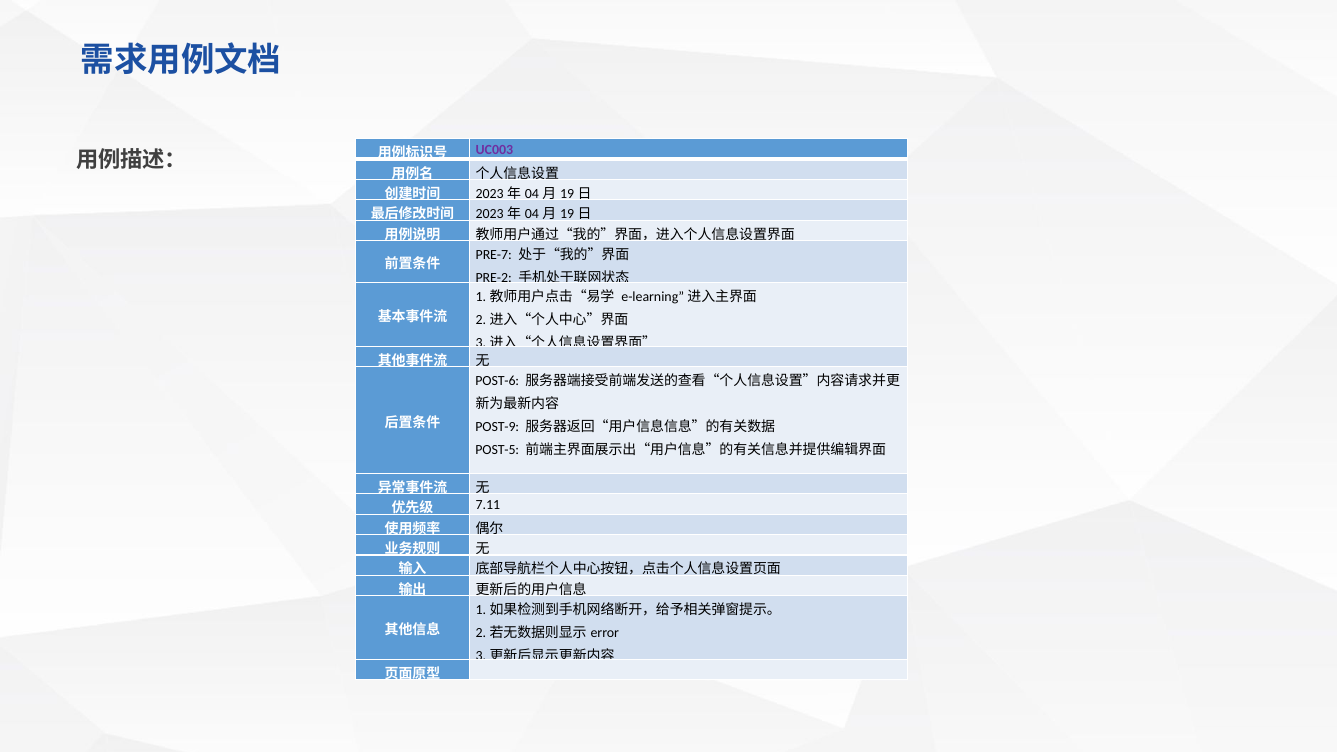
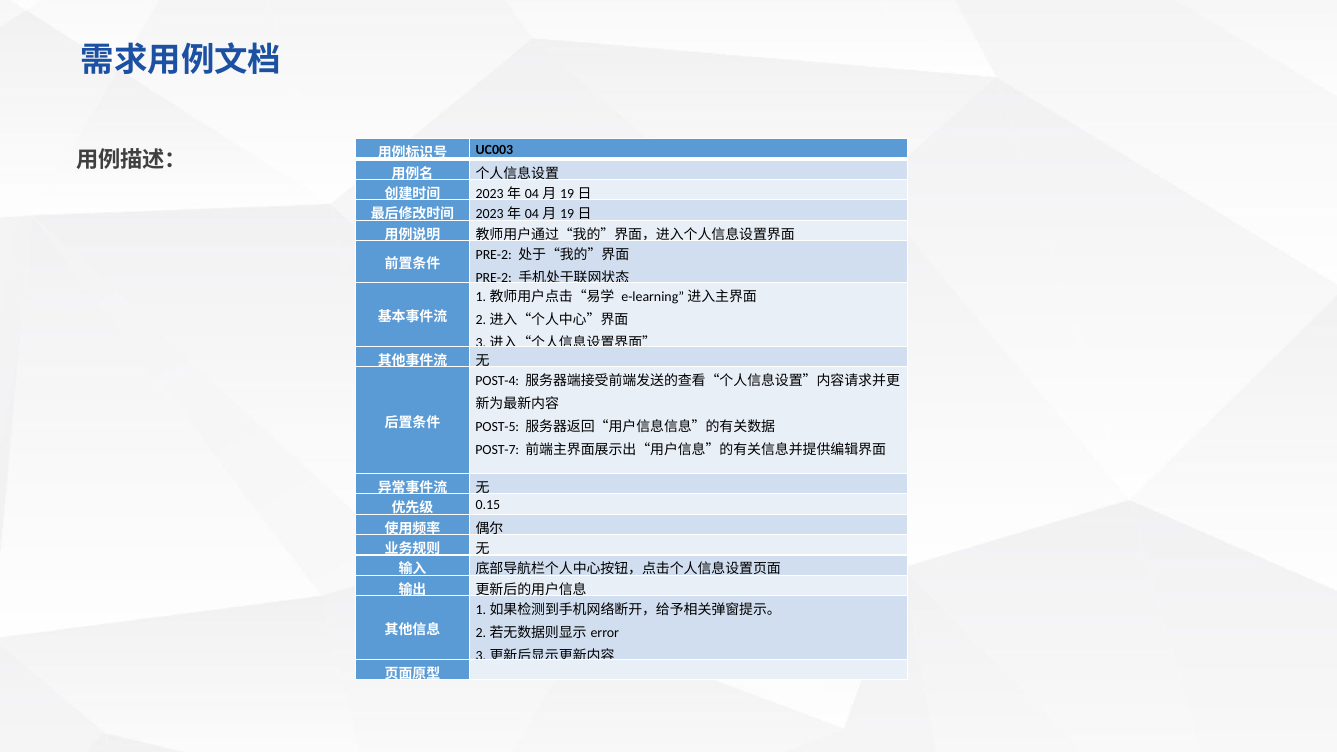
UC003 colour: purple -> black
PRE-7 at (494, 255): PRE-7 -> PRE-2
POST-6: POST-6 -> POST-4
POST-9: POST-9 -> POST-5
POST-5: POST-5 -> POST-7
7.11: 7.11 -> 0.15
